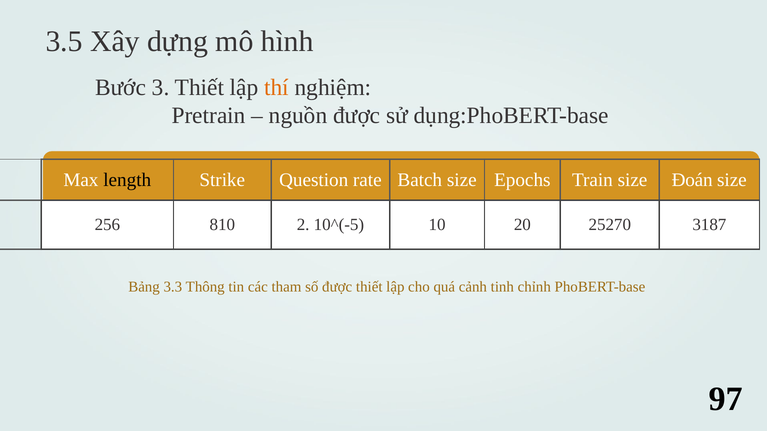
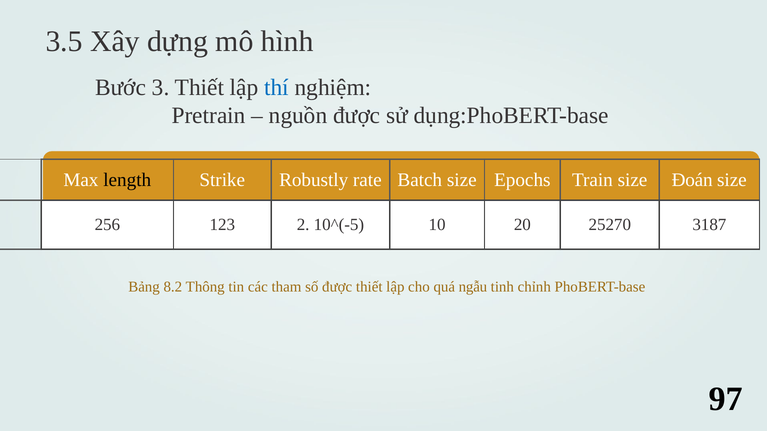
thí colour: orange -> blue
Question: Question -> Robustly
810: 810 -> 123
3.3: 3.3 -> 8.2
cảnh: cảnh -> ngẫu
